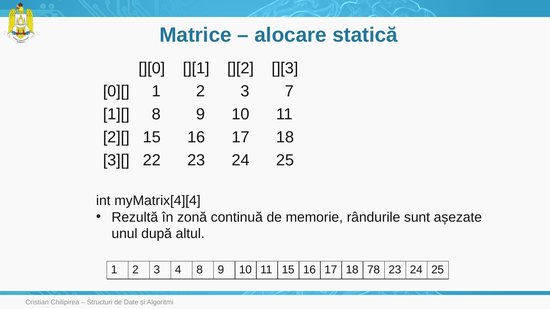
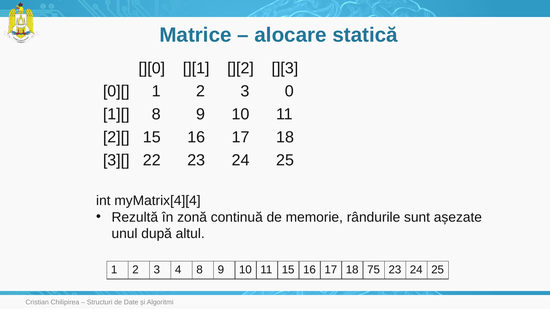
7: 7 -> 0
78: 78 -> 75
